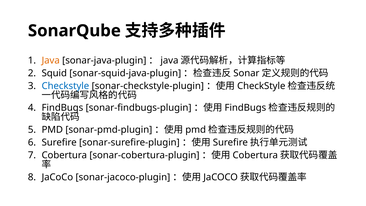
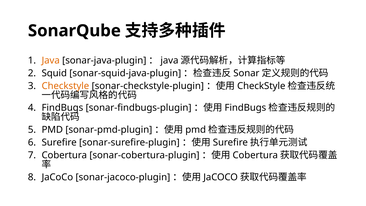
Checkstyle at (65, 86) colour: blue -> orange
